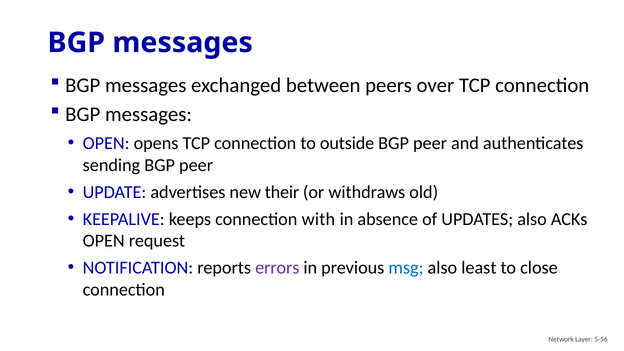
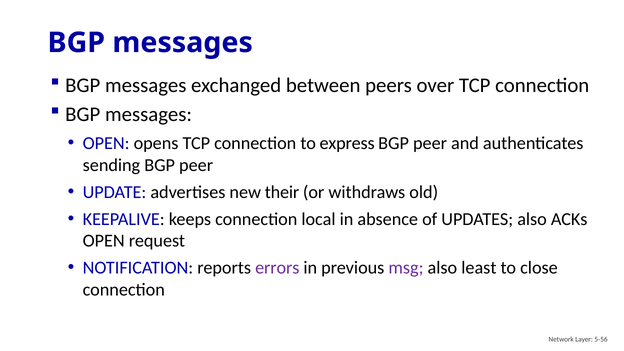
outside: outside -> express
with: with -> local
msg colour: blue -> purple
